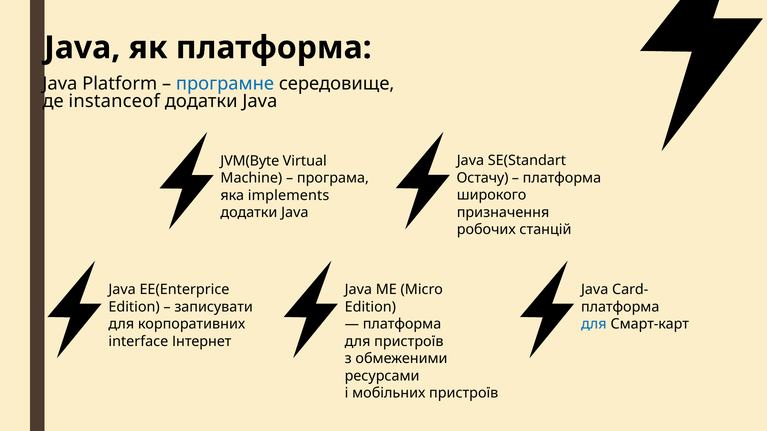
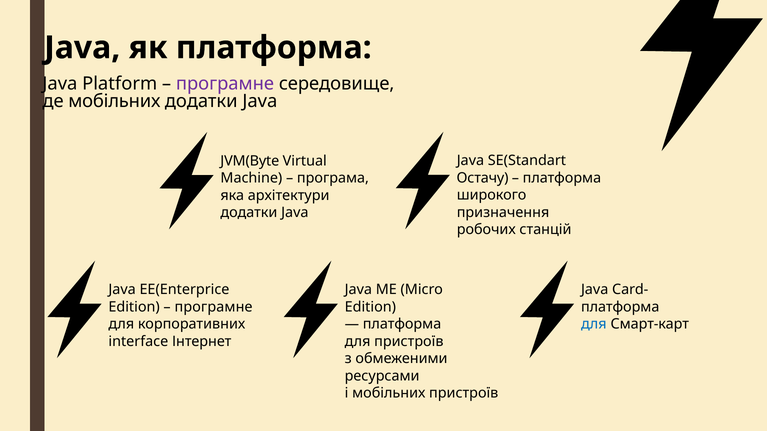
програмне at (225, 84) colour: blue -> purple
де instanceof: instanceof -> мобільних
implements: implements -> архітектури
записувати at (214, 307): записувати -> програмне
